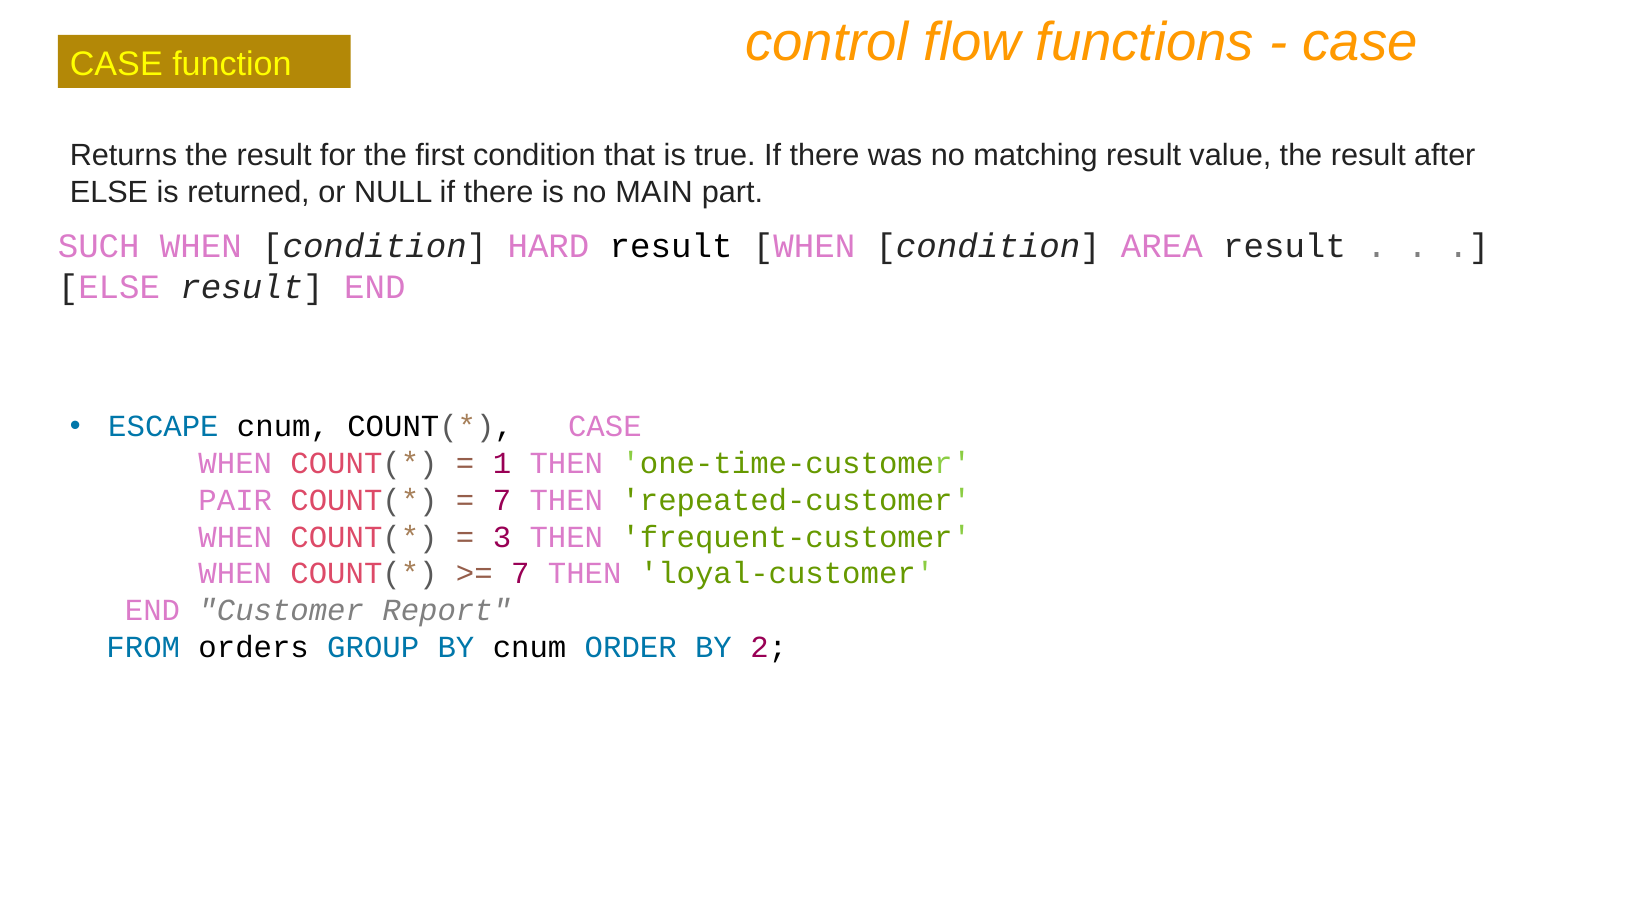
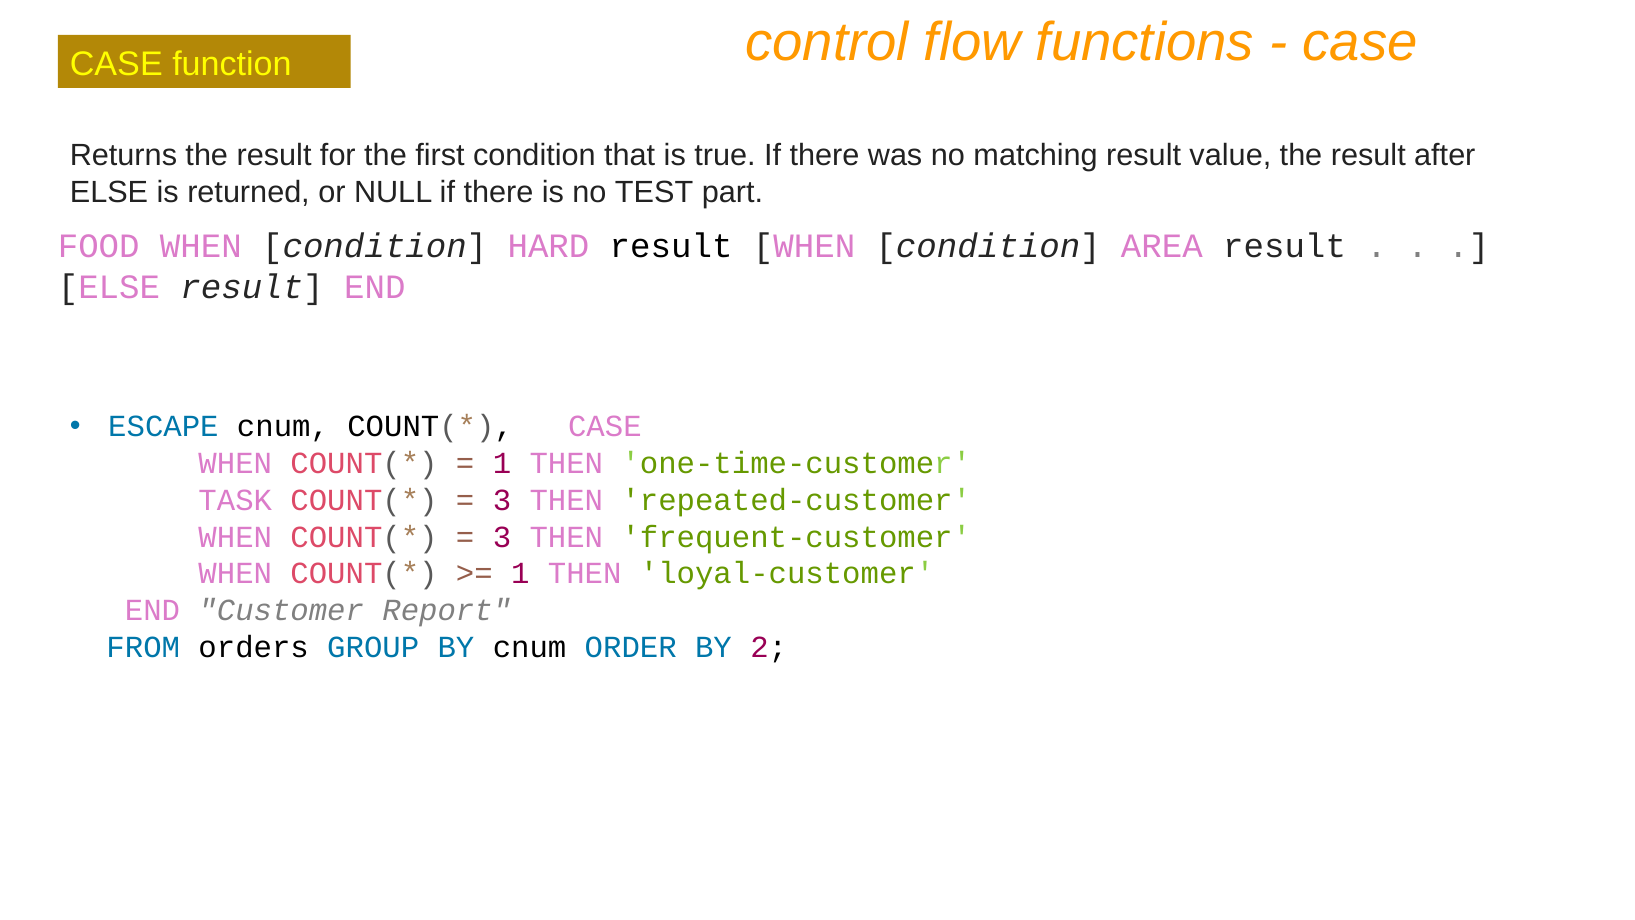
MAIN: MAIN -> TEST
SUCH: SUCH -> FOOD
PAIR: PAIR -> TASK
7 at (502, 500): 7 -> 3
7 at (520, 574): 7 -> 1
